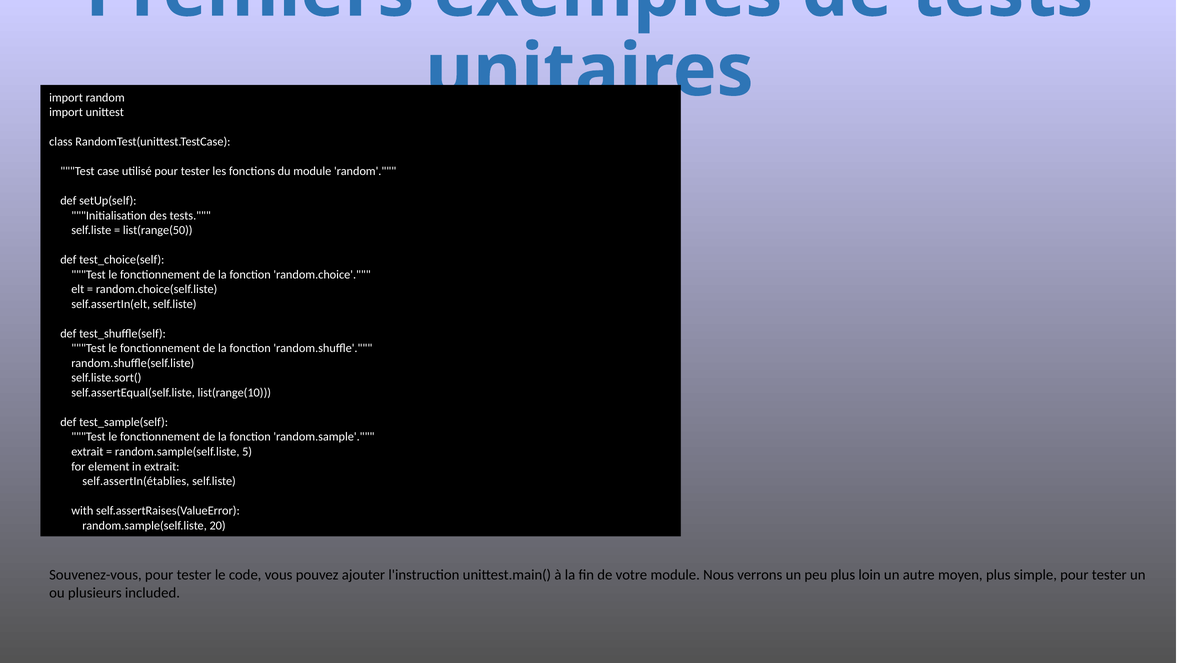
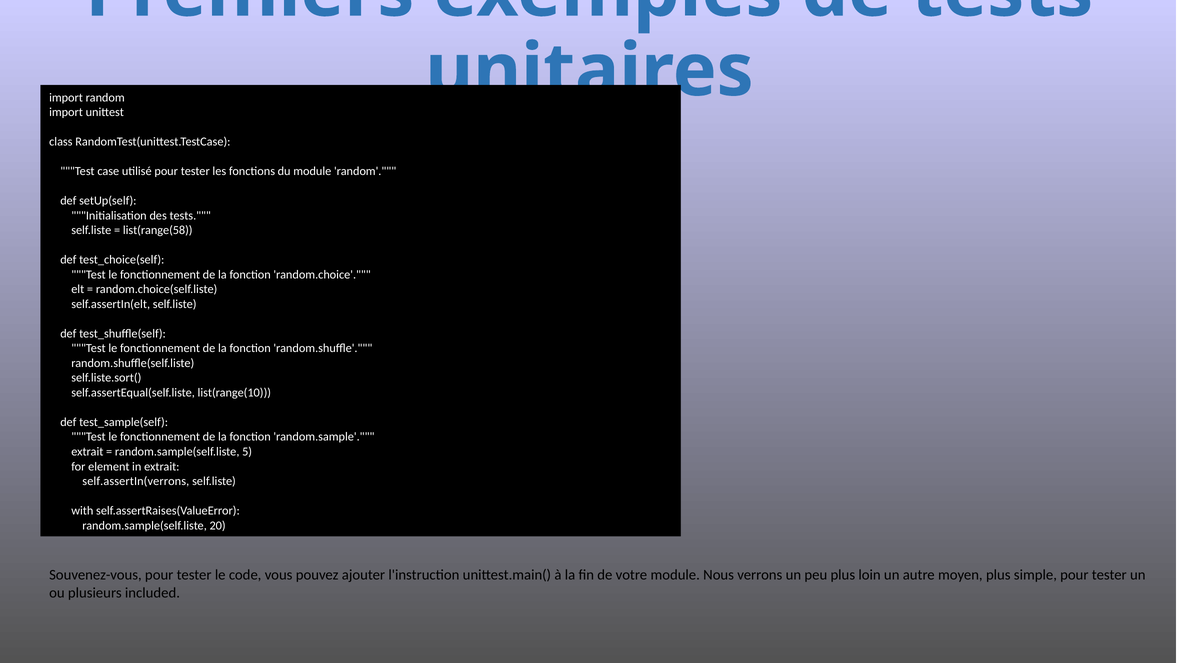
list(range(50: list(range(50 -> list(range(58
self.assertIn(établies: self.assertIn(établies -> self.assertIn(verrons
